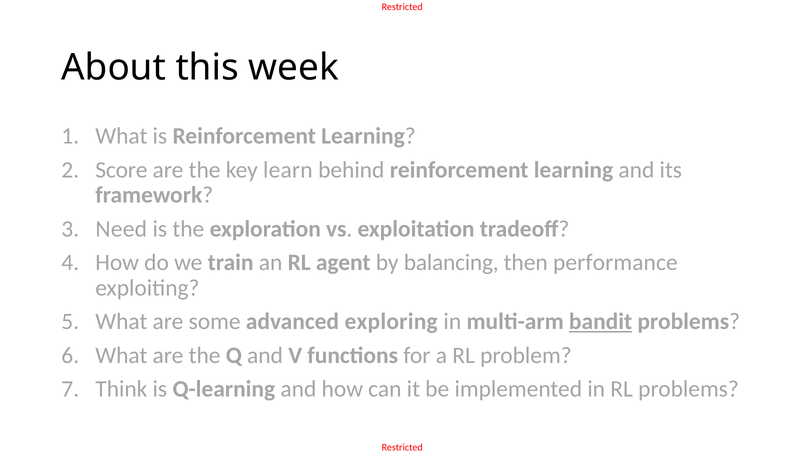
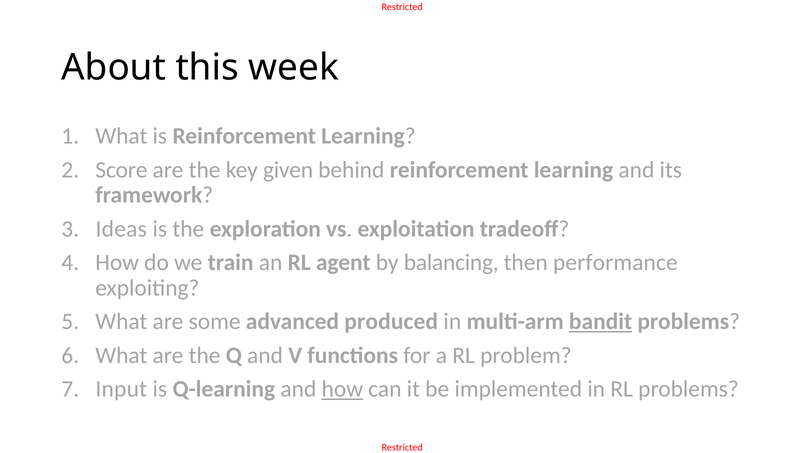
learn: learn -> given
Need: Need -> Ideas
exploring: exploring -> produced
Think: Think -> Input
how at (342, 389) underline: none -> present
